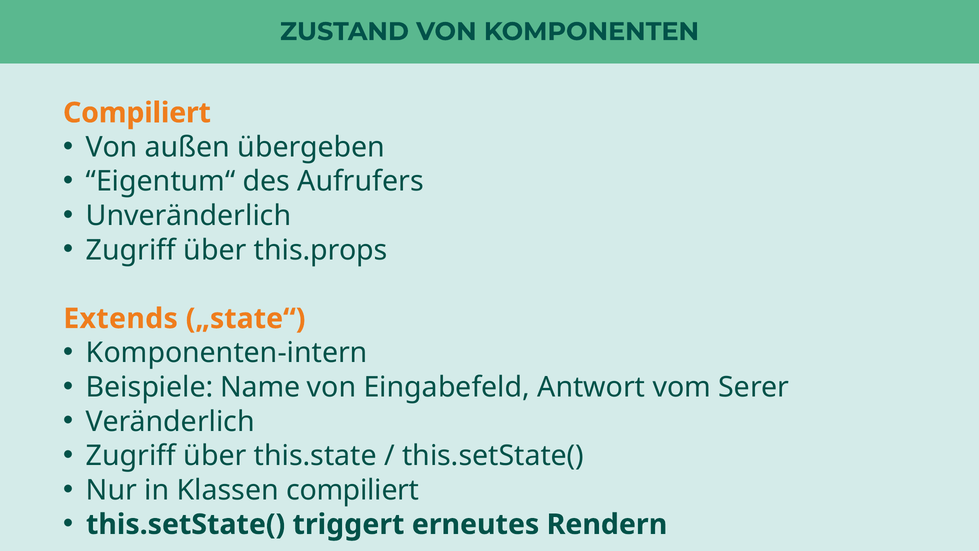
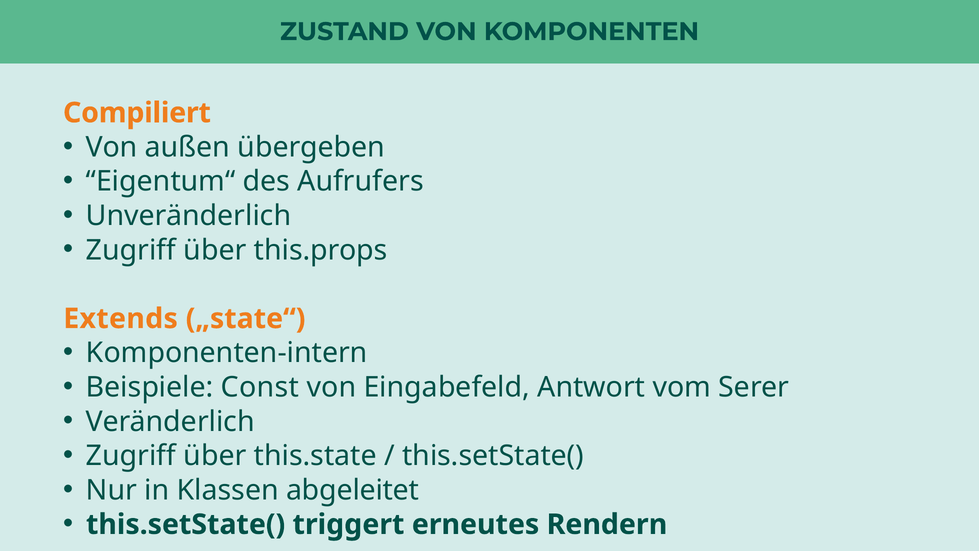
Name: Name -> Const
Klassen compiliert: compiliert -> abgeleitet
